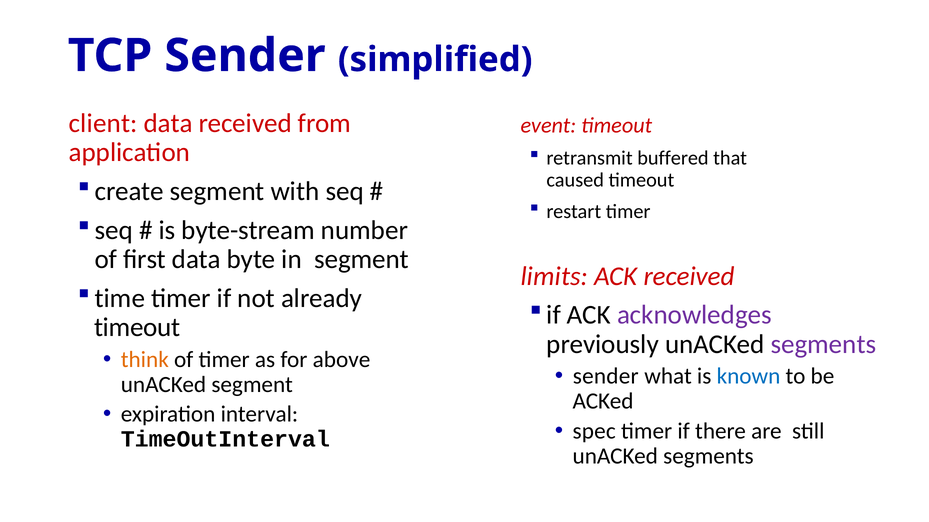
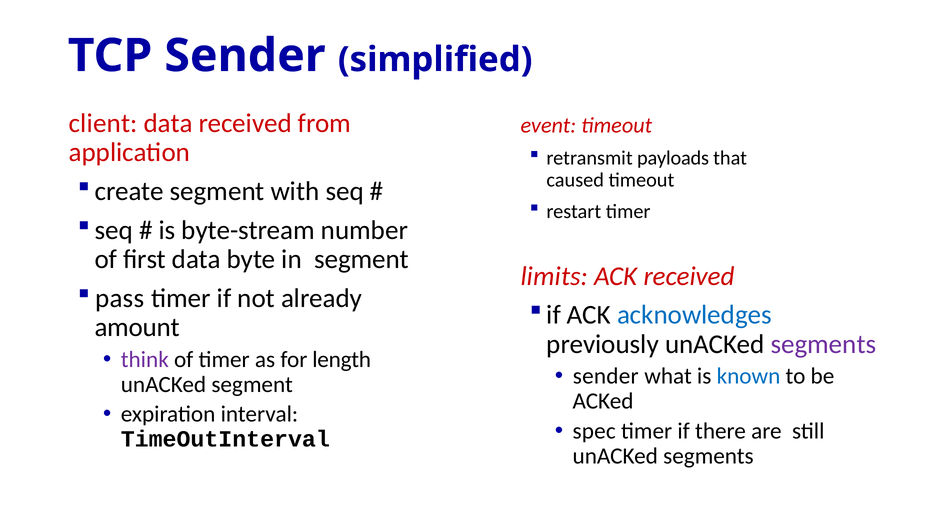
buffered: buffered -> payloads
time: time -> pass
acknowledges colour: purple -> blue
timeout at (137, 328): timeout -> amount
think colour: orange -> purple
above: above -> length
